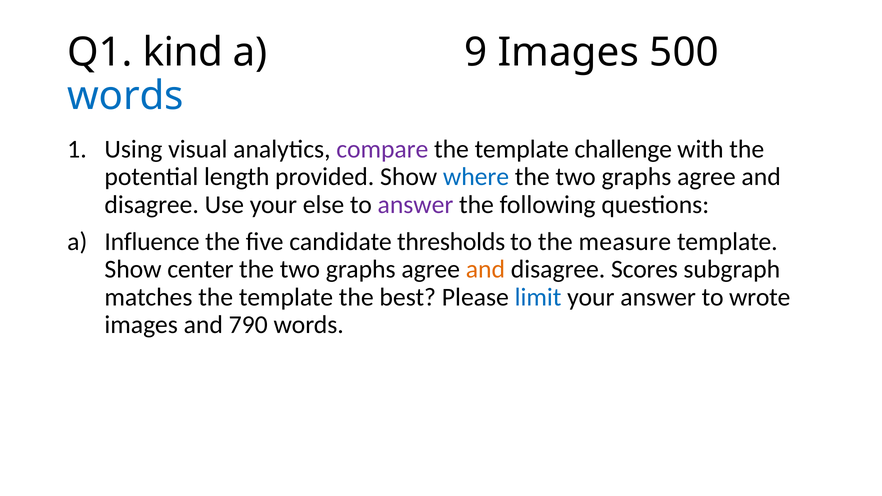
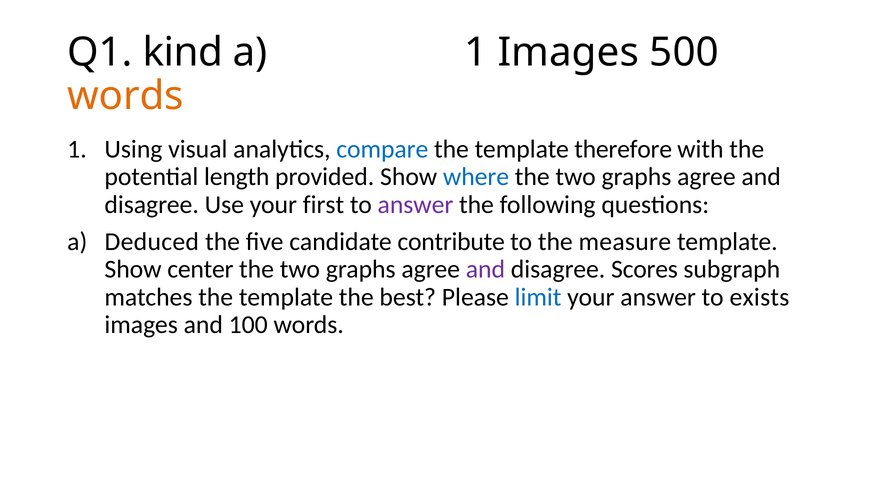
a 9: 9 -> 1
words at (125, 96) colour: blue -> orange
compare colour: purple -> blue
challenge: challenge -> therefore
else: else -> first
Influence: Influence -> Deduced
thresholds: thresholds -> contribute
and at (485, 269) colour: orange -> purple
wrote: wrote -> exists
790: 790 -> 100
